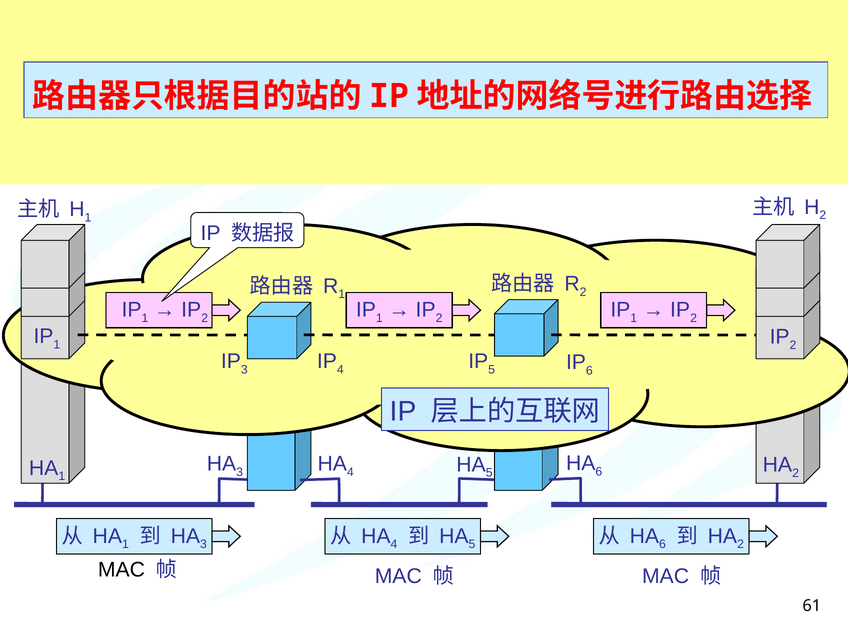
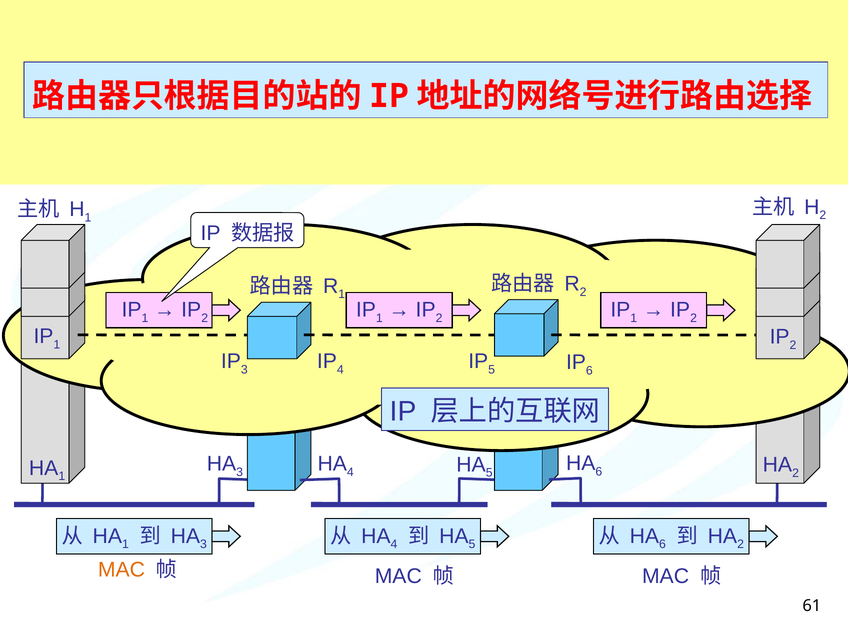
MAC at (121, 570) colour: black -> orange
